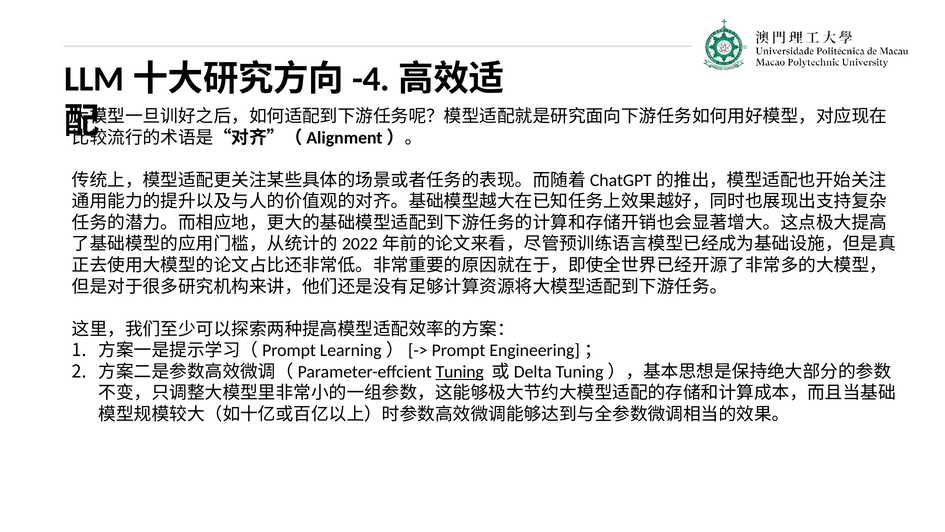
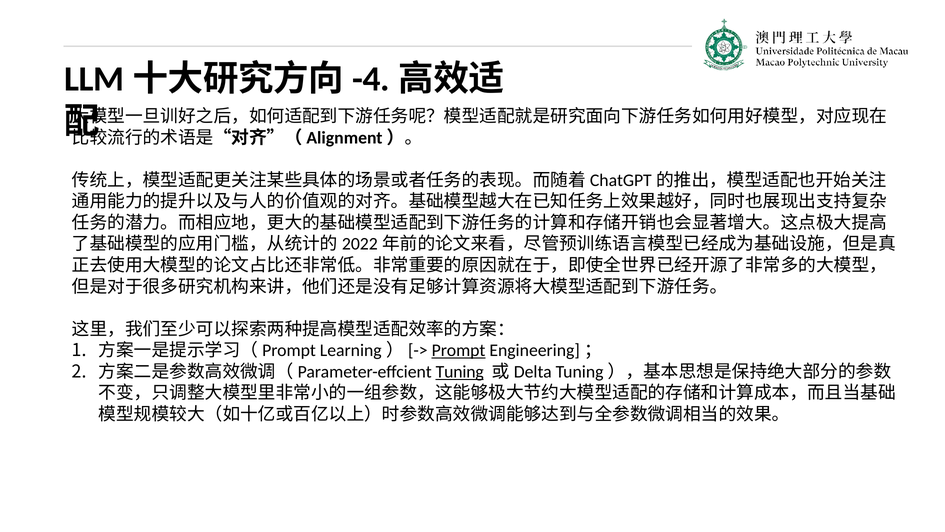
Prompt underline: none -> present
